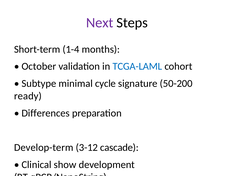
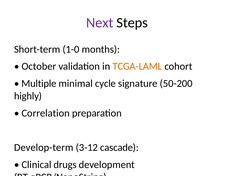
1-4: 1-4 -> 1-0
TCGA-LAML colour: blue -> orange
Subtype: Subtype -> Multiple
ready: ready -> highly
Differences: Differences -> Correlation
show: show -> drugs
